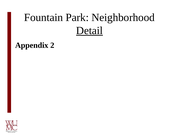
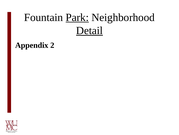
Park underline: none -> present
